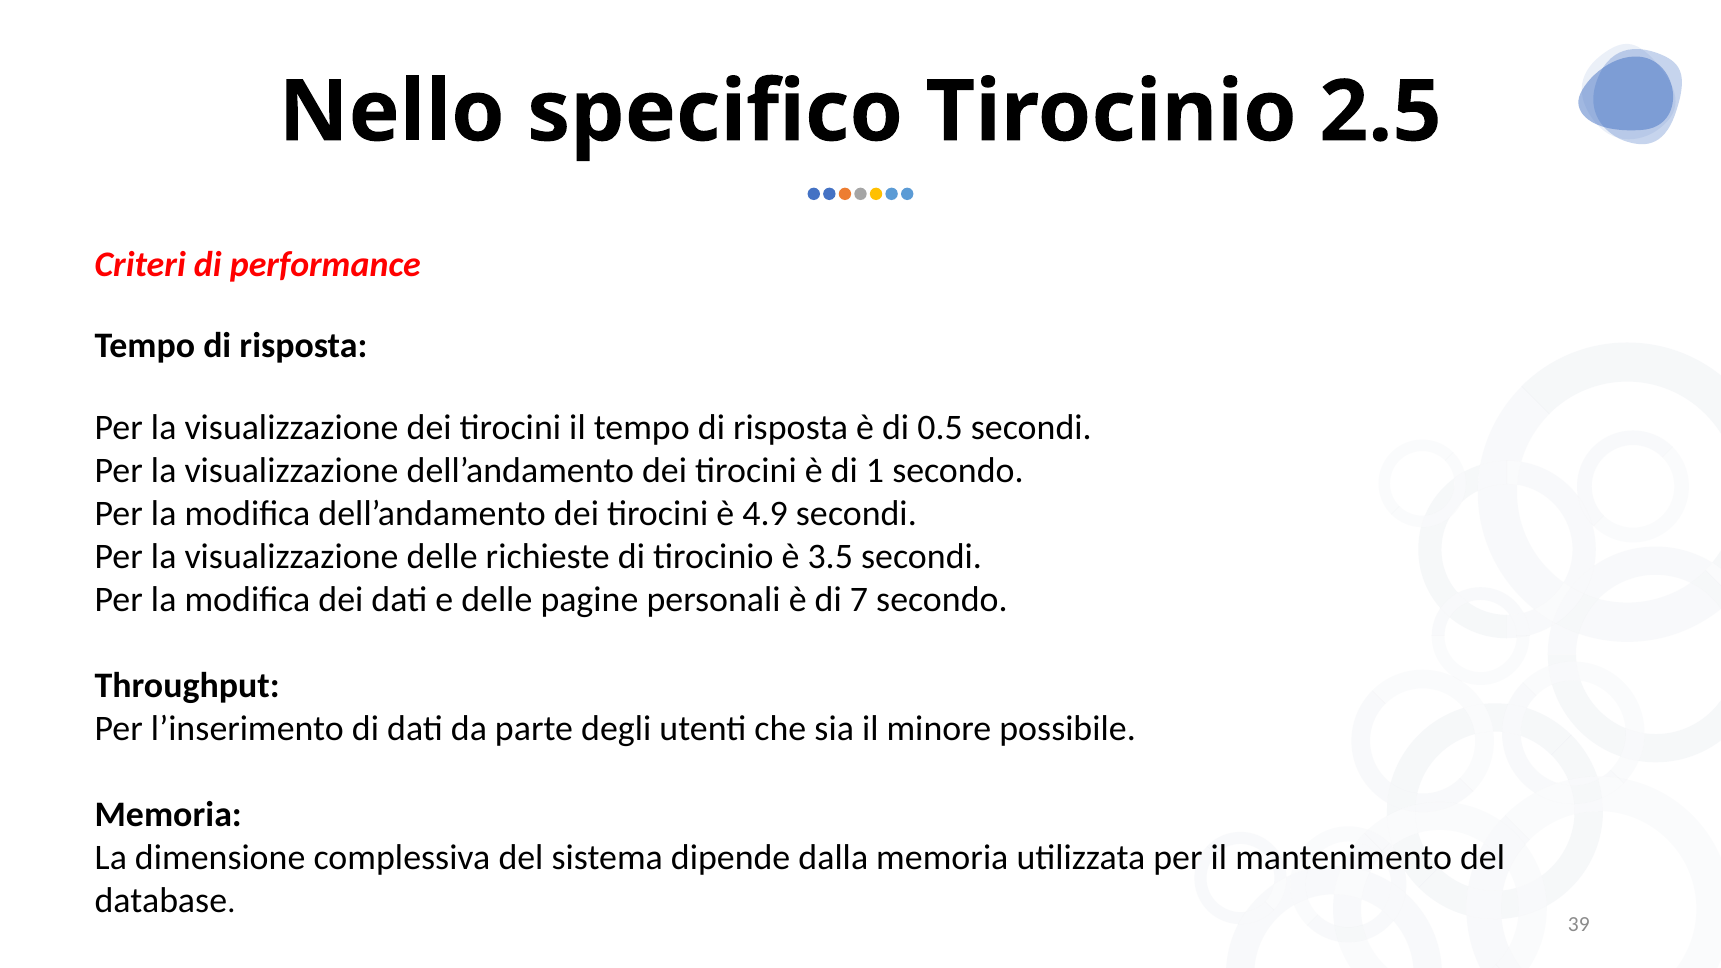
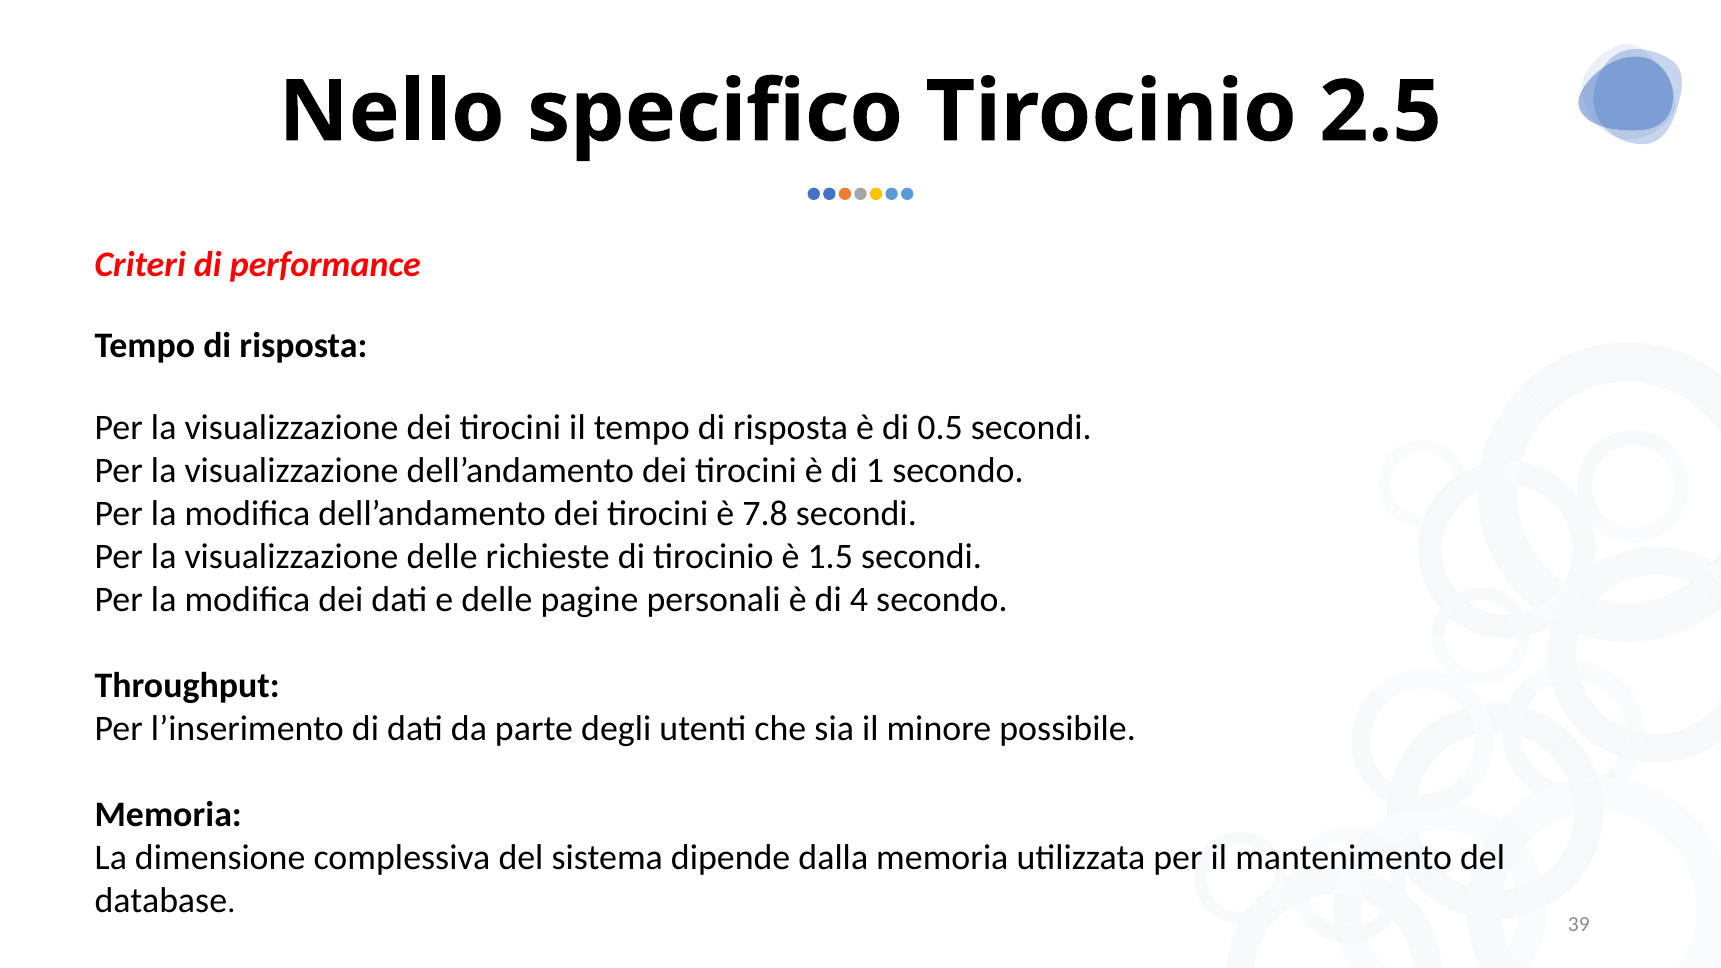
4.9: 4.9 -> 7.8
3.5: 3.5 -> 1.5
7: 7 -> 4
